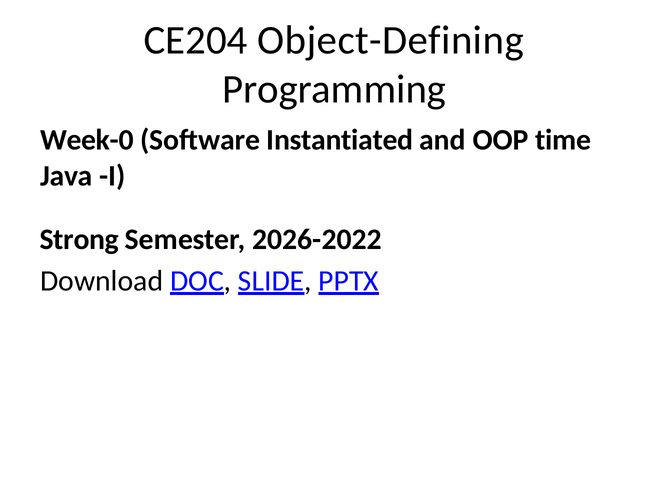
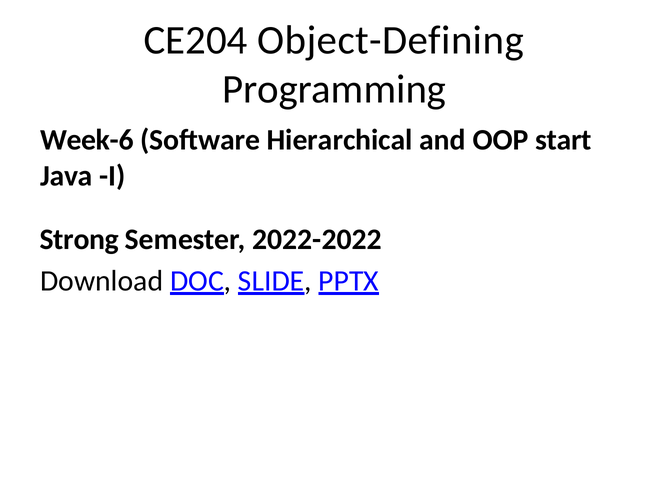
Week-0: Week-0 -> Week-6
Instantiated: Instantiated -> Hierarchical
time: time -> start
2026-2022: 2026-2022 -> 2022-2022
